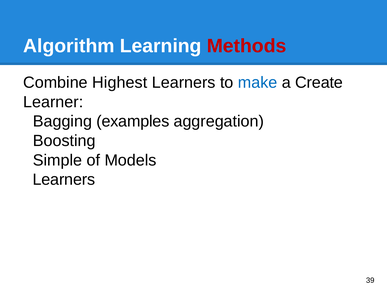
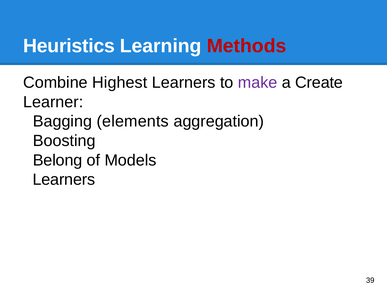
Algorithm: Algorithm -> Heuristics
make colour: blue -> purple
examples: examples -> elements
Simple: Simple -> Belong
